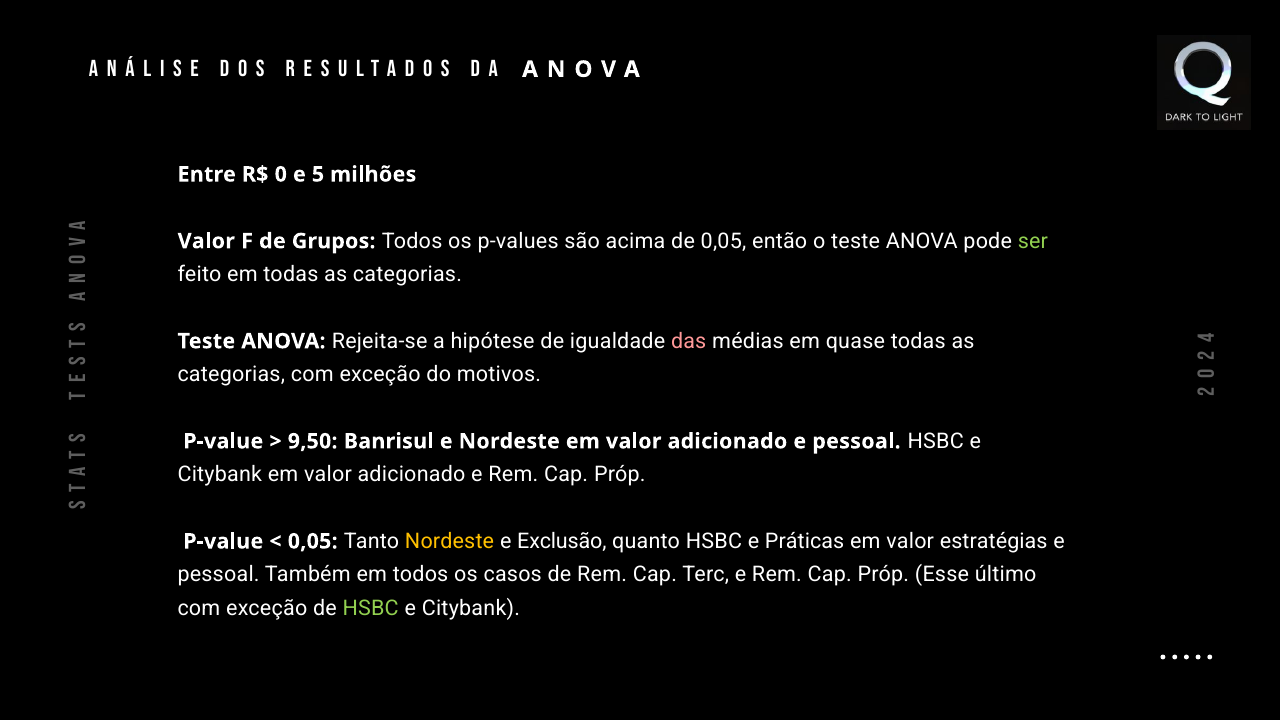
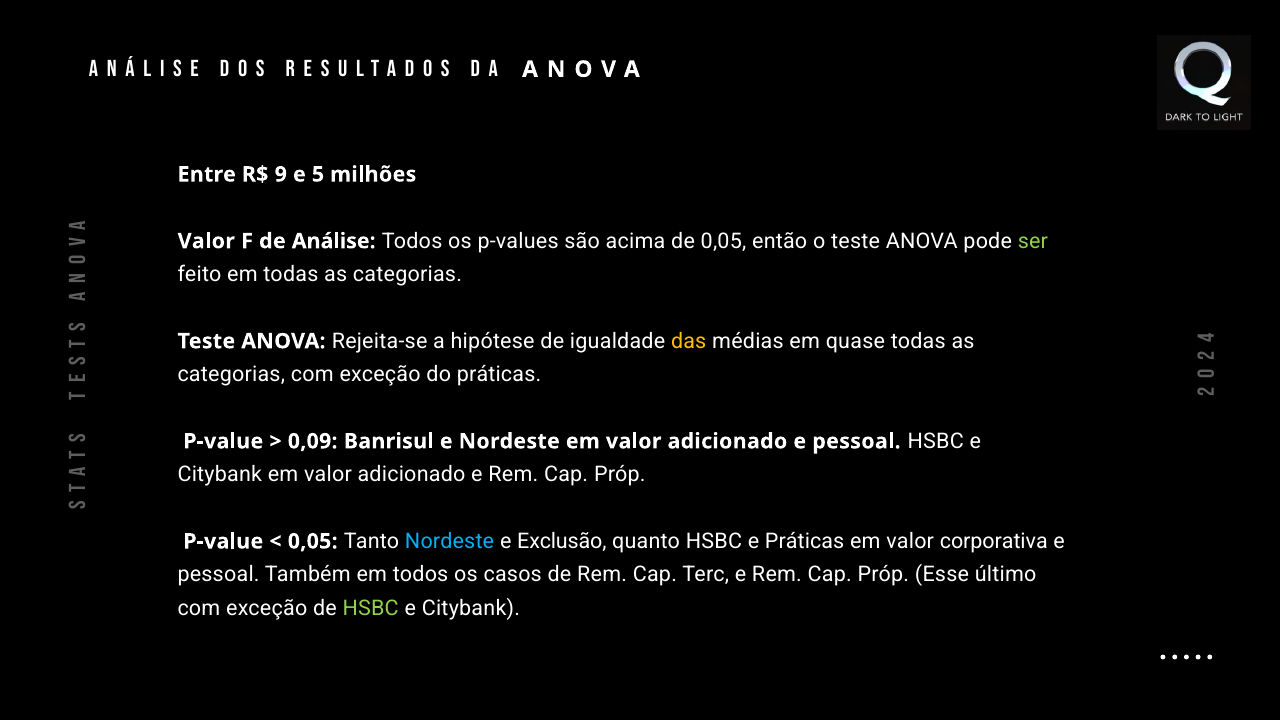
R$ 0: 0 -> 9
Grupos: Grupos -> Análise
das colour: pink -> yellow
do motivos: motivos -> práticas
9,50: 9,50 -> 0,09
Nordeste at (450, 541) colour: yellow -> light blue
estratégias: estratégias -> corporativa
